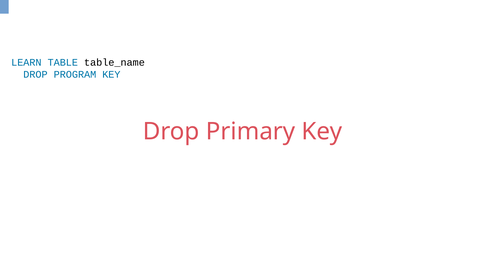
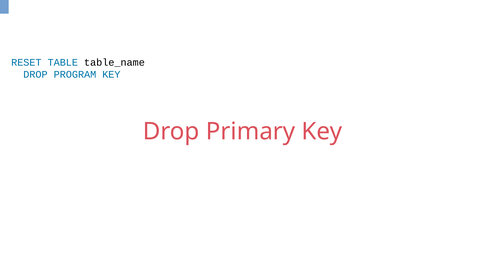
LEARN: LEARN -> RESET
